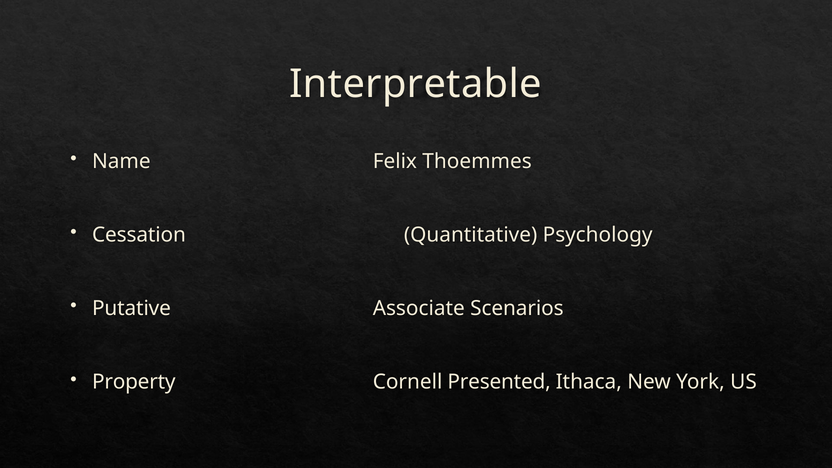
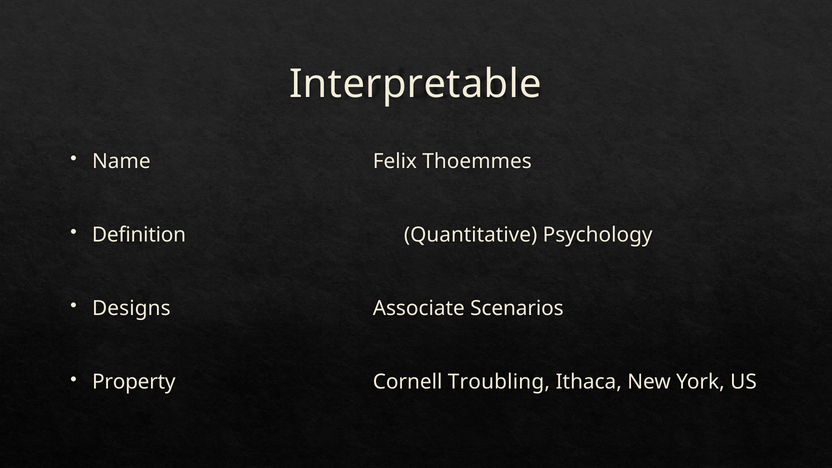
Cessation: Cessation -> Definition
Putative: Putative -> Designs
Presented: Presented -> Troubling
